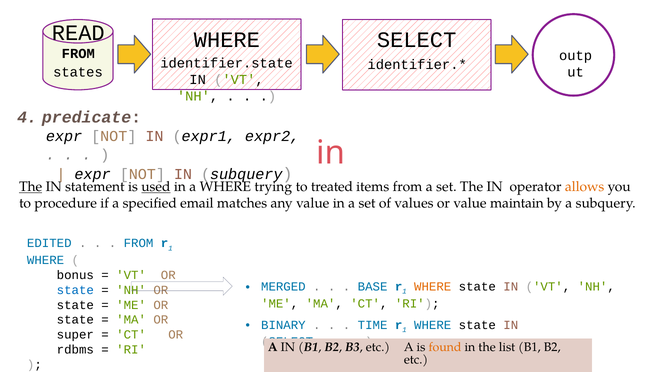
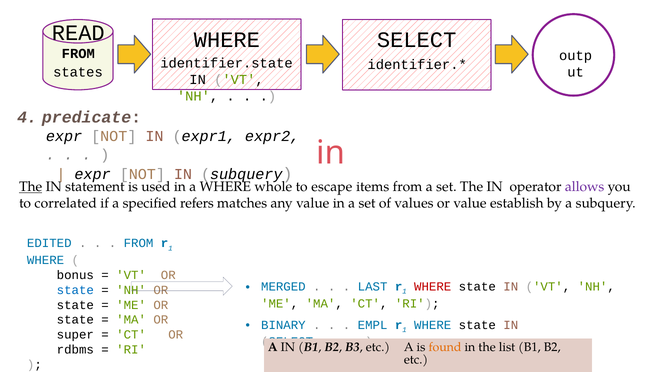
used underline: present -> none
trying: trying -> whole
treated: treated -> escape
allows colour: orange -> purple
procedure: procedure -> correlated
email: email -> refers
maintain: maintain -> establish
BASE: BASE -> LAST
WHERE at (433, 286) colour: orange -> red
TIME: TIME -> EMPL
